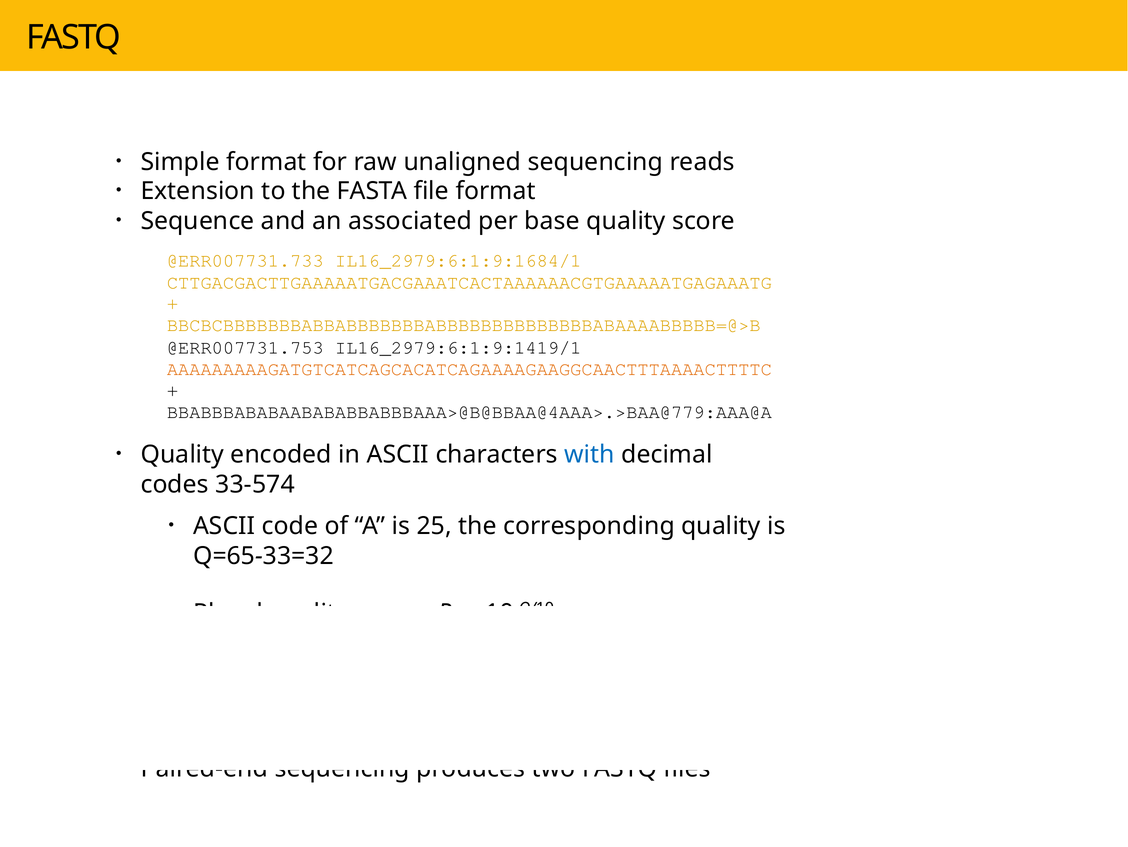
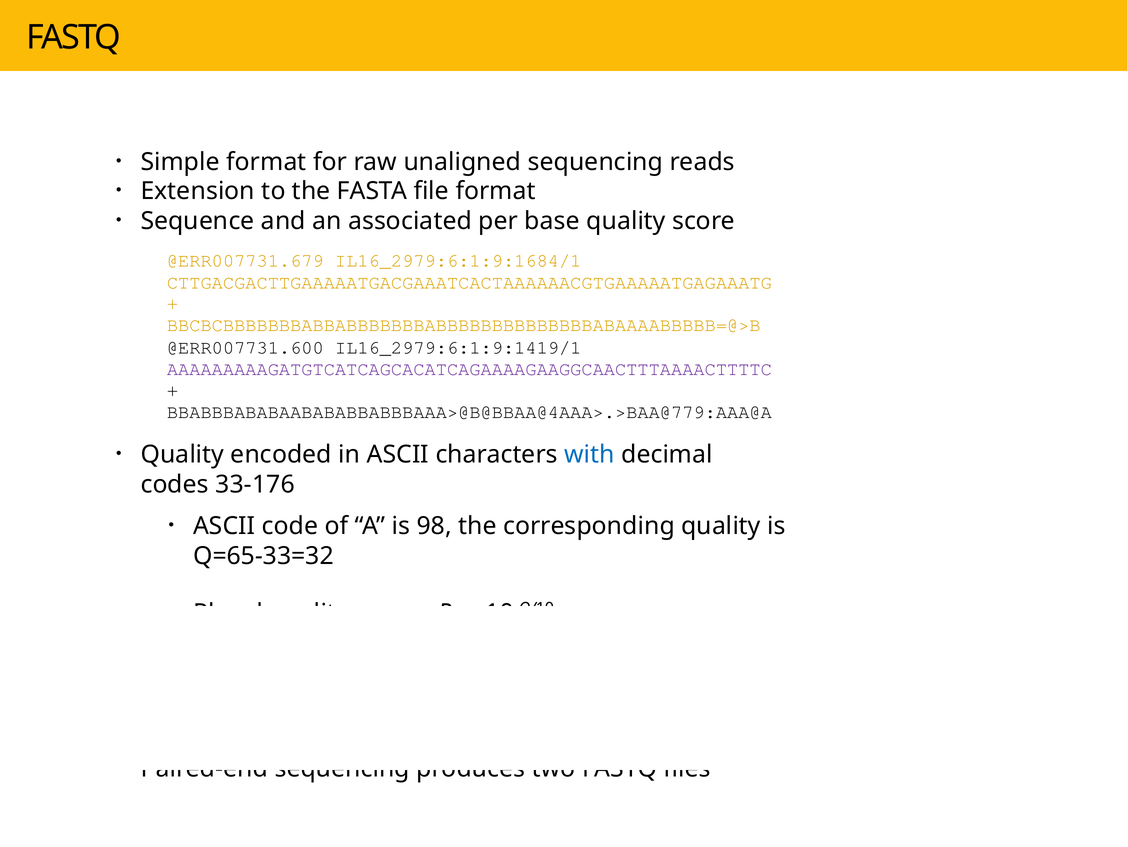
@ERR007731.733: @ERR007731.733 -> @ERR007731.679
@ERR007731.753: @ERR007731.753 -> @ERR007731.600
AAAAAAAAAGATGTCATCAGCACATCAGAAAAGAAGGCAACTTTAAAACTTTTC colour: orange -> purple
33-574: 33-574 -> 33-176
25: 25 -> 98
